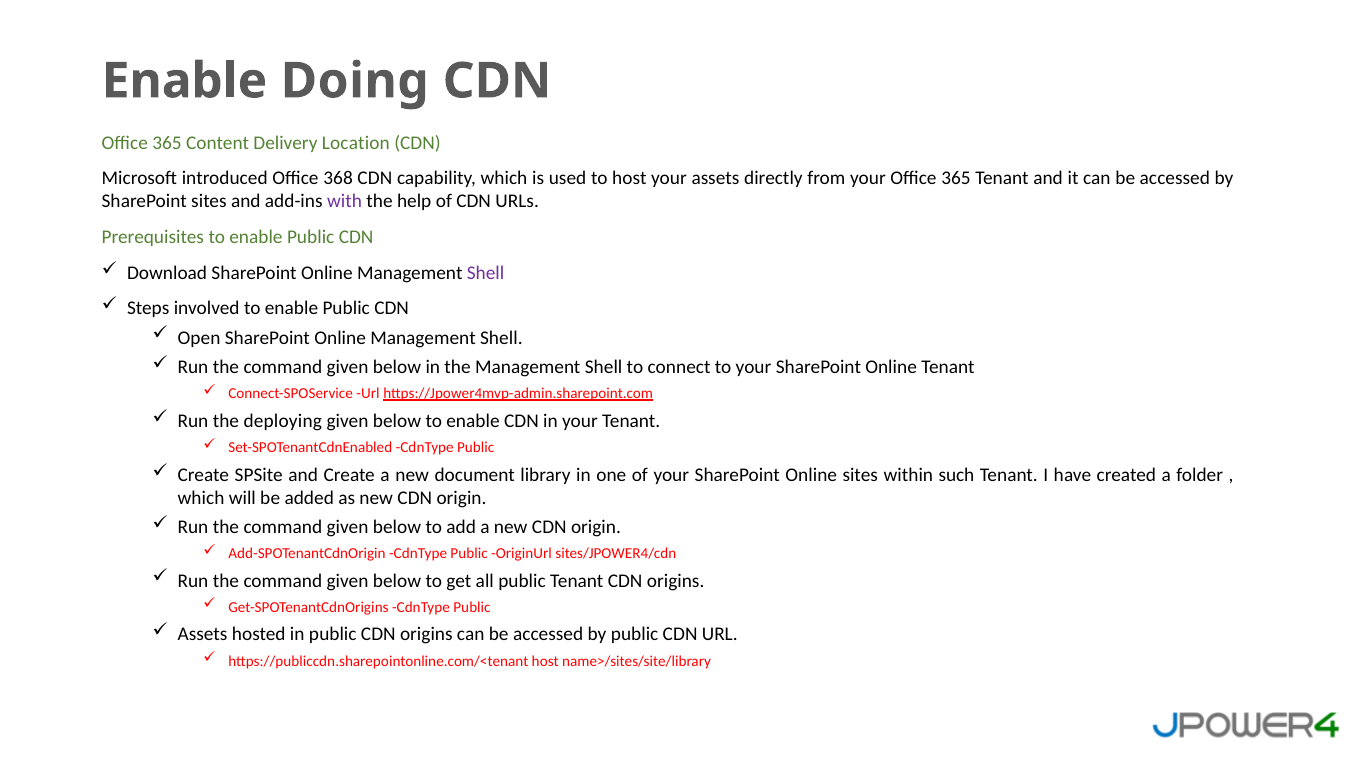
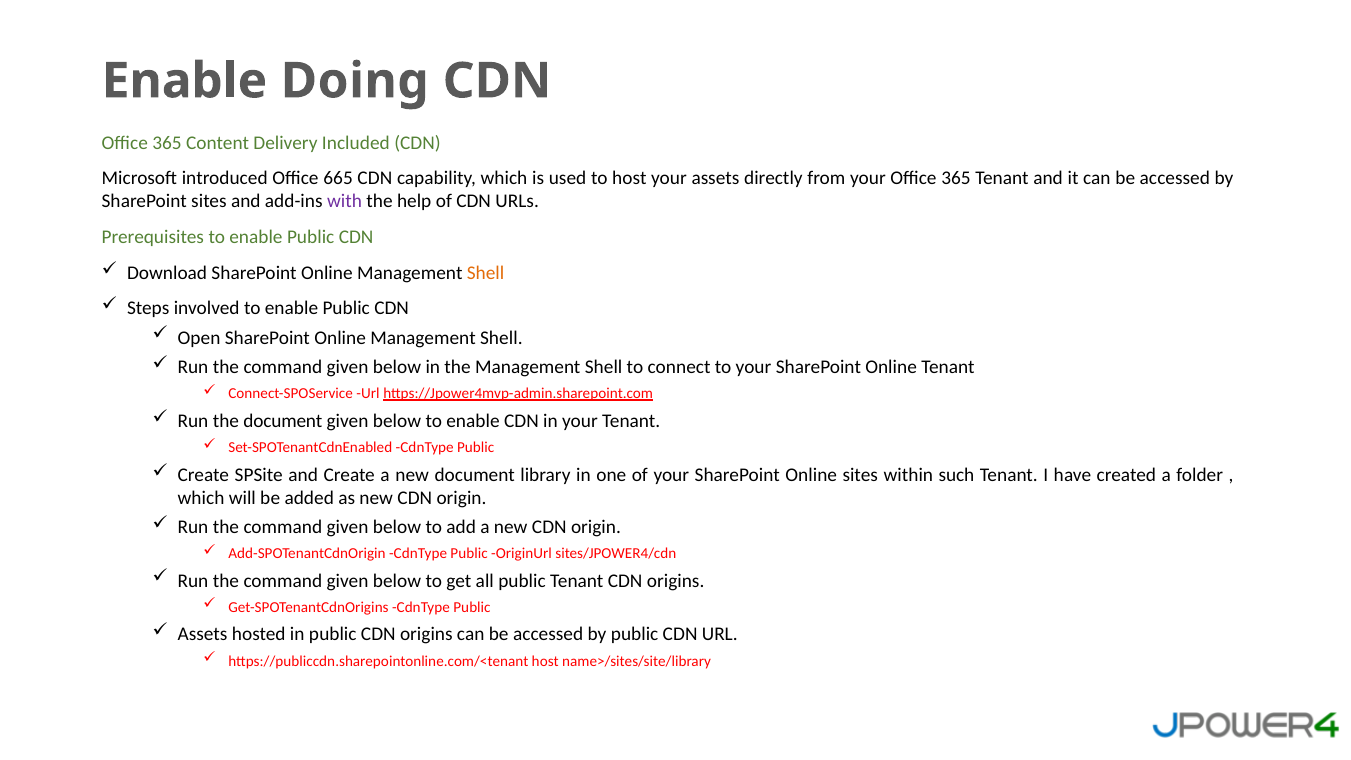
Location: Location -> Included
368: 368 -> 665
Shell at (486, 273) colour: purple -> orange
the deploying: deploying -> document
